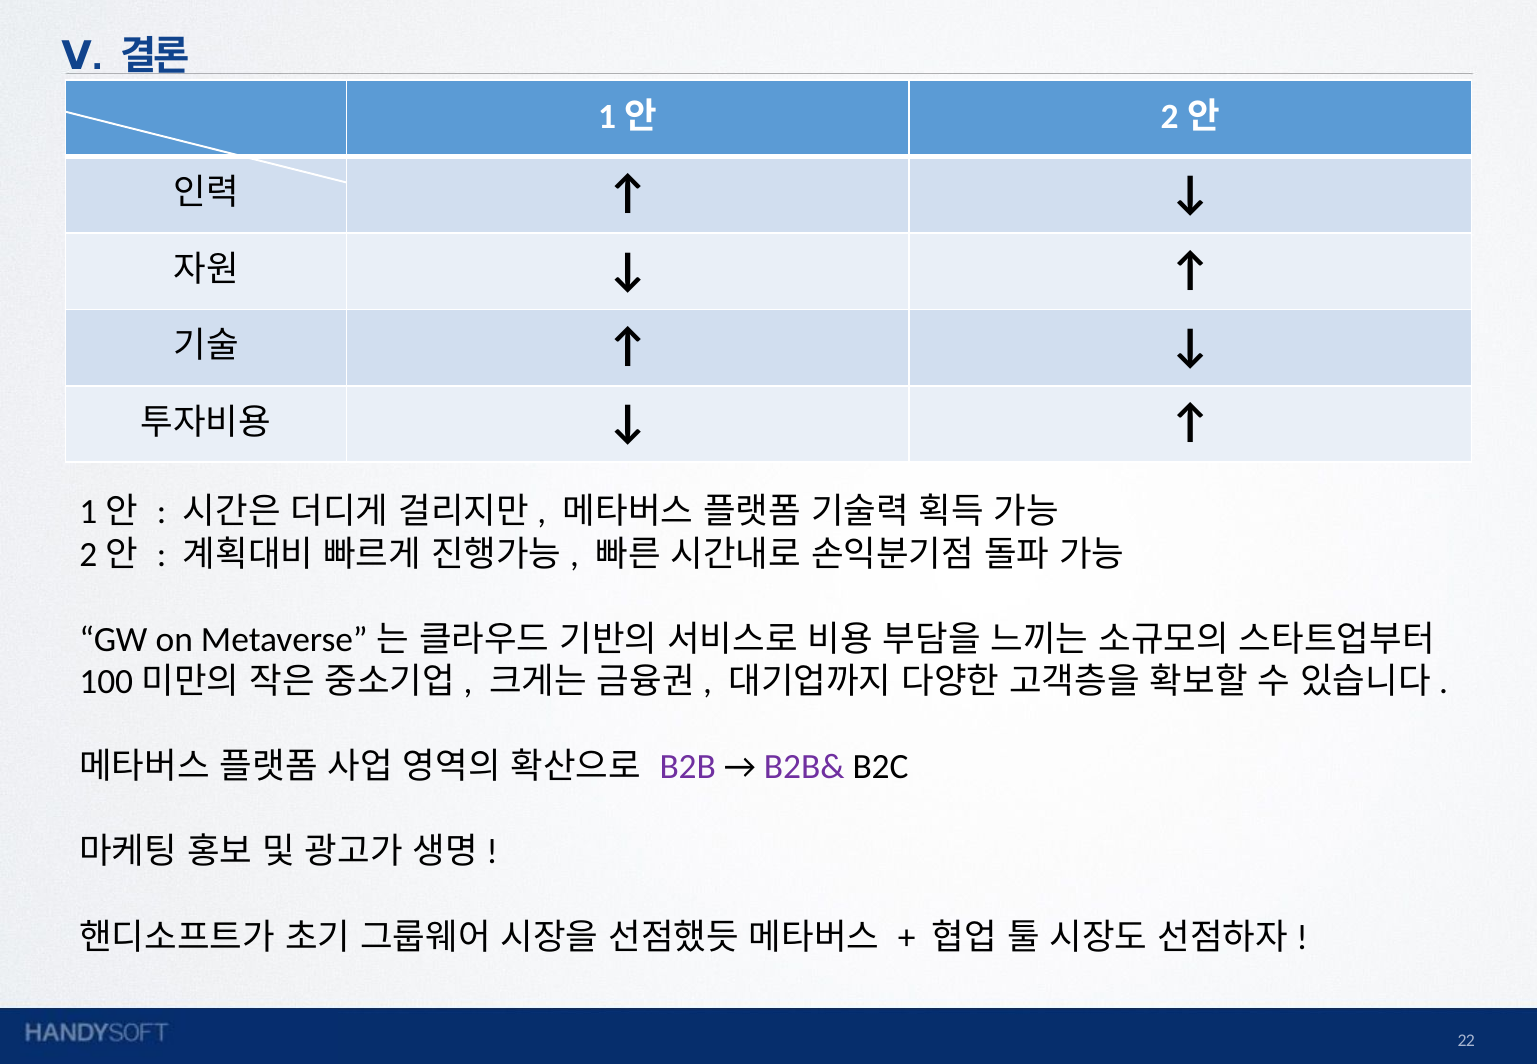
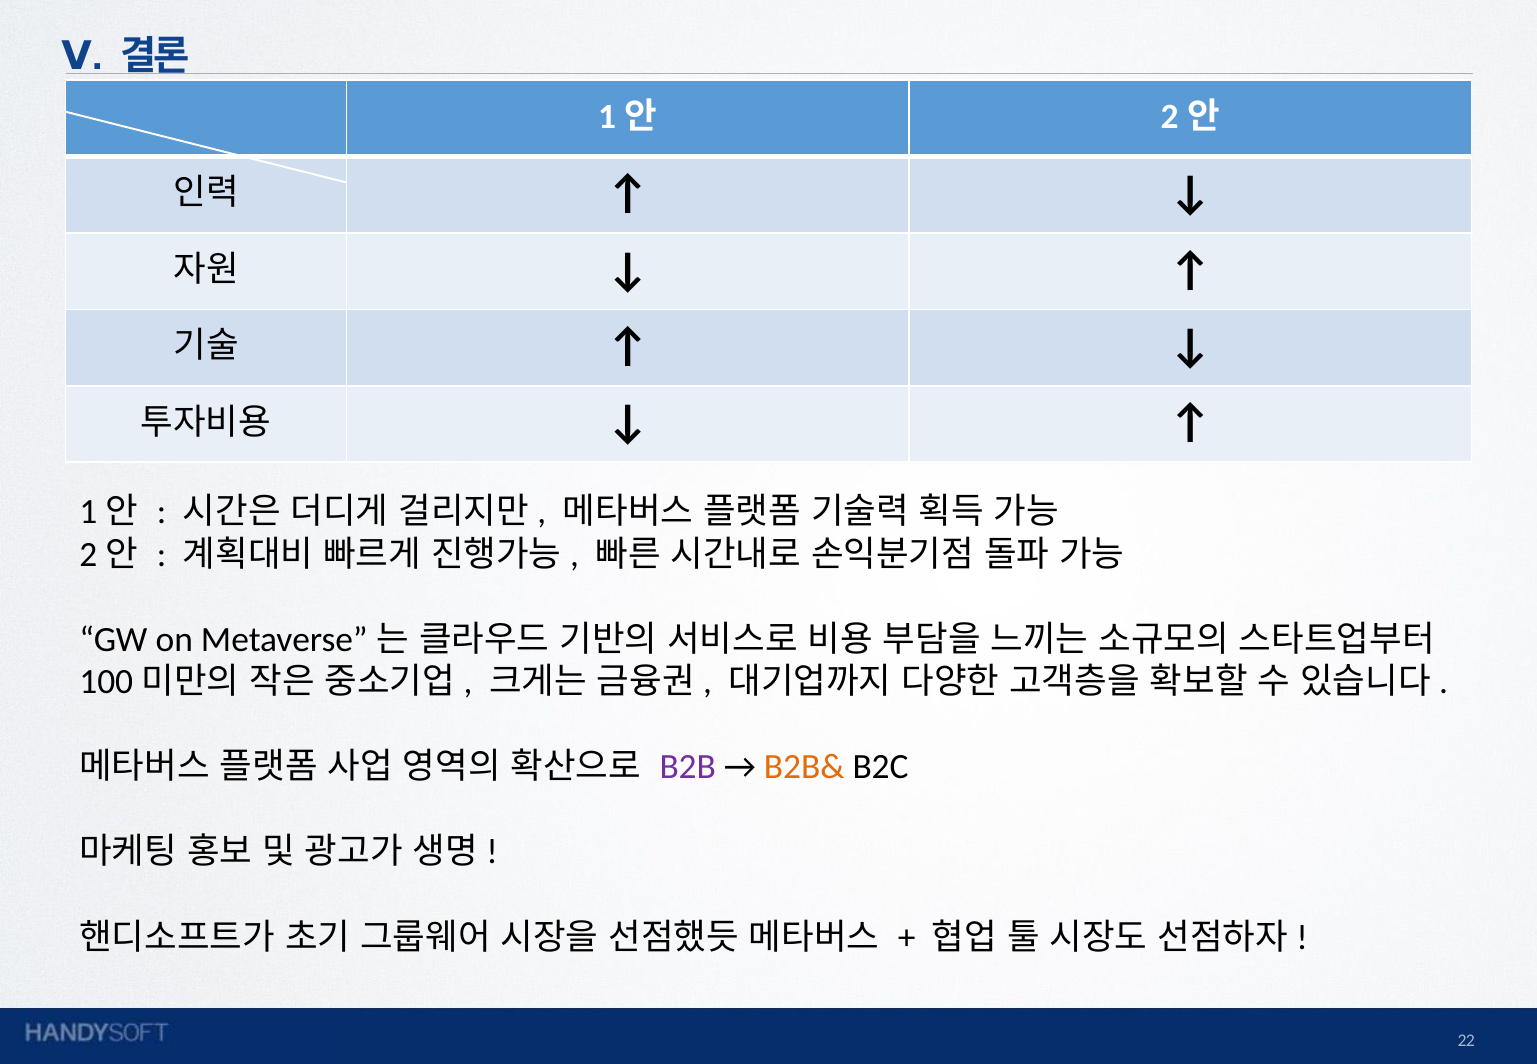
B2B& colour: purple -> orange
